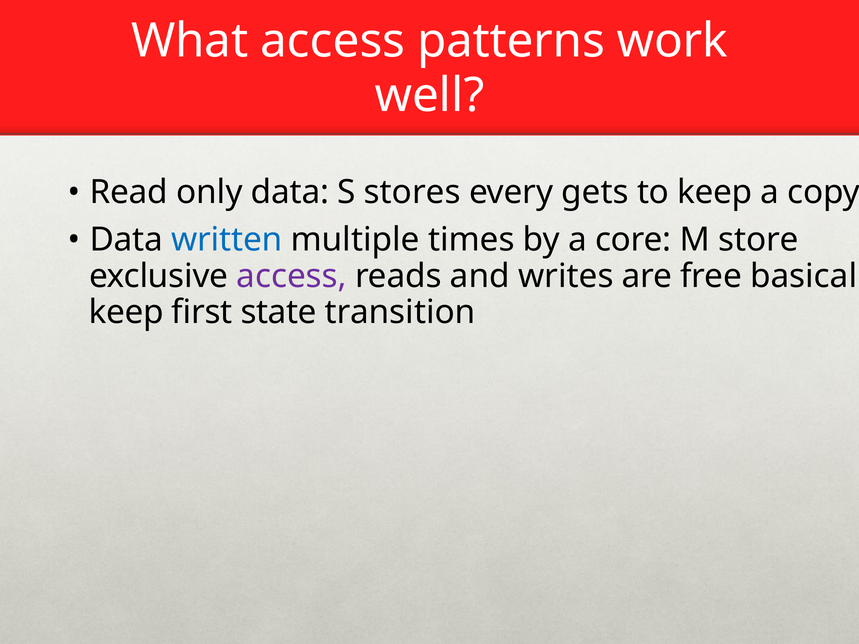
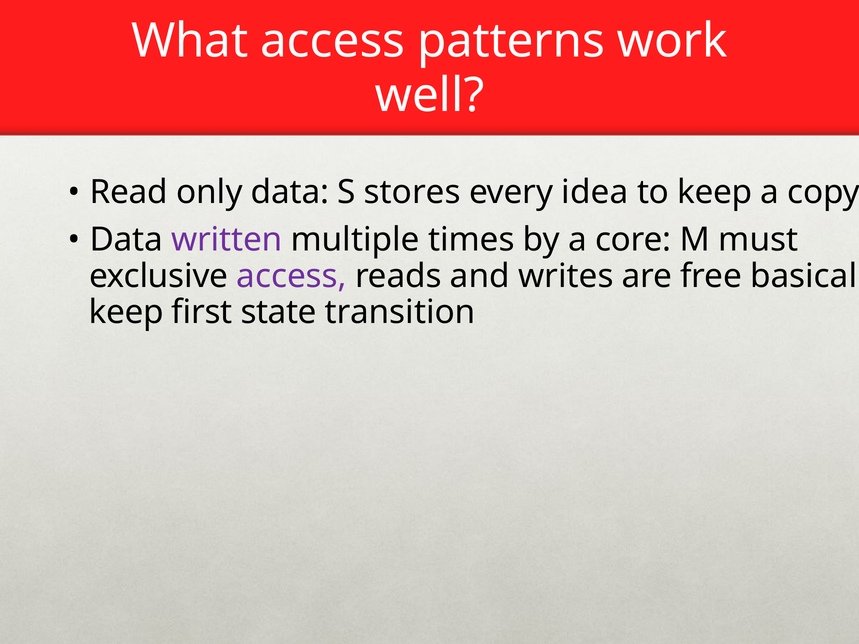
gets: gets -> idea
written colour: blue -> purple
store: store -> must
